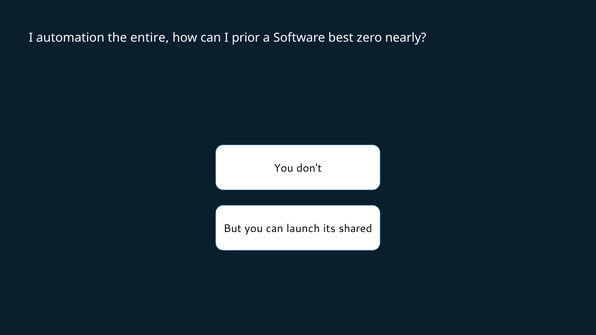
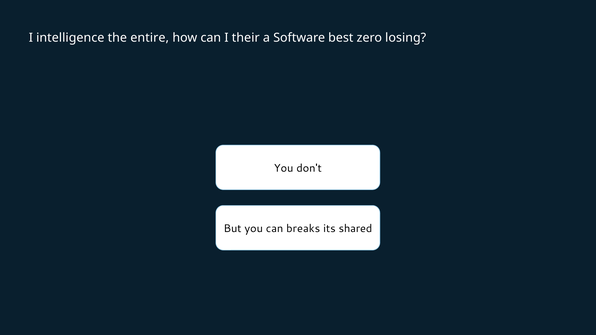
automation: automation -> intelligence
prior: prior -> their
nearly: nearly -> losing
launch: launch -> breaks
